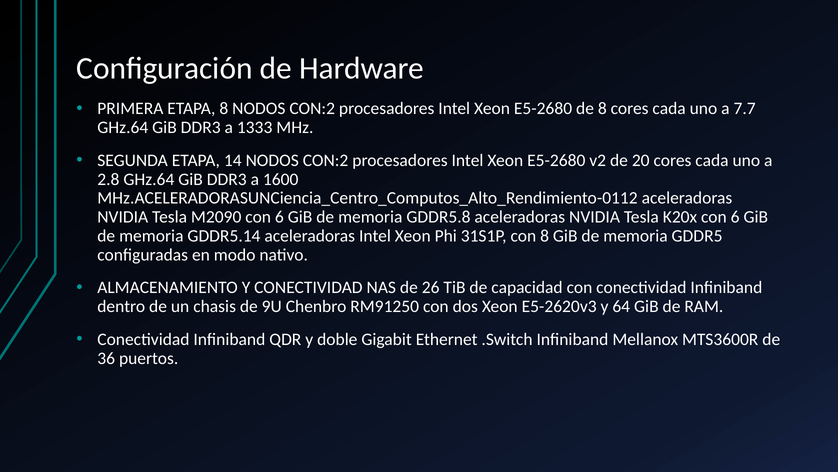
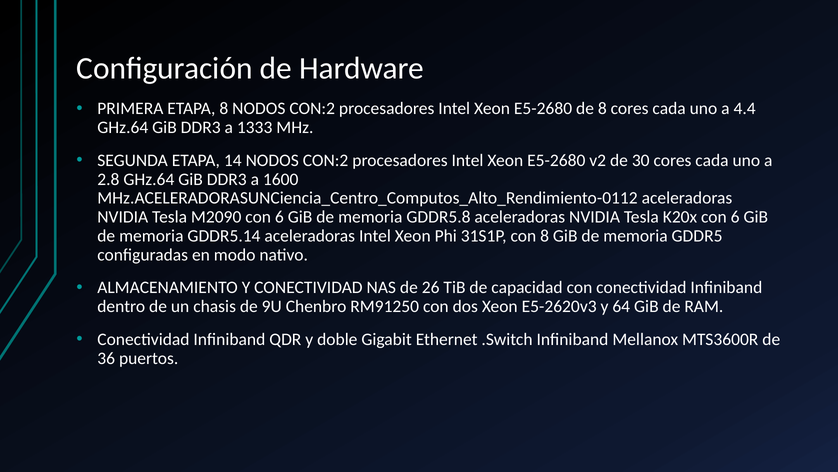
7.7: 7.7 -> 4.4
20: 20 -> 30
